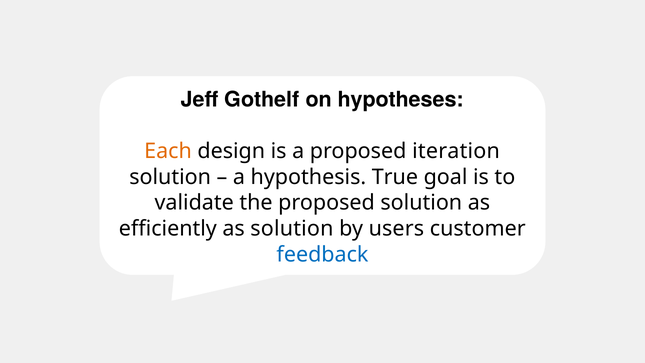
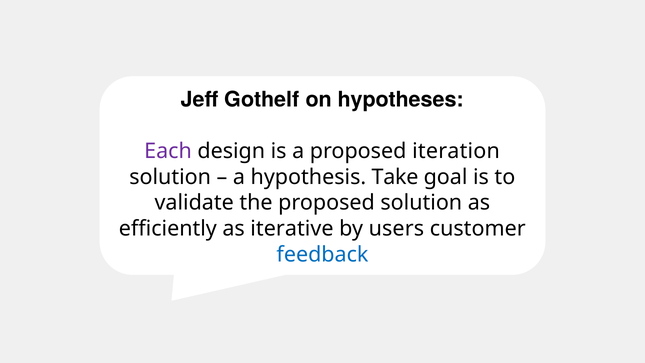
Each colour: orange -> purple
True: True -> Take
as solution: solution -> iterative
